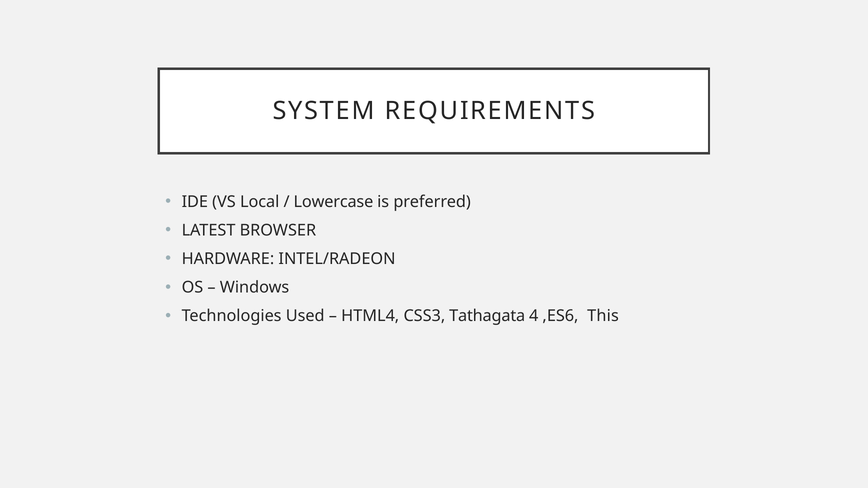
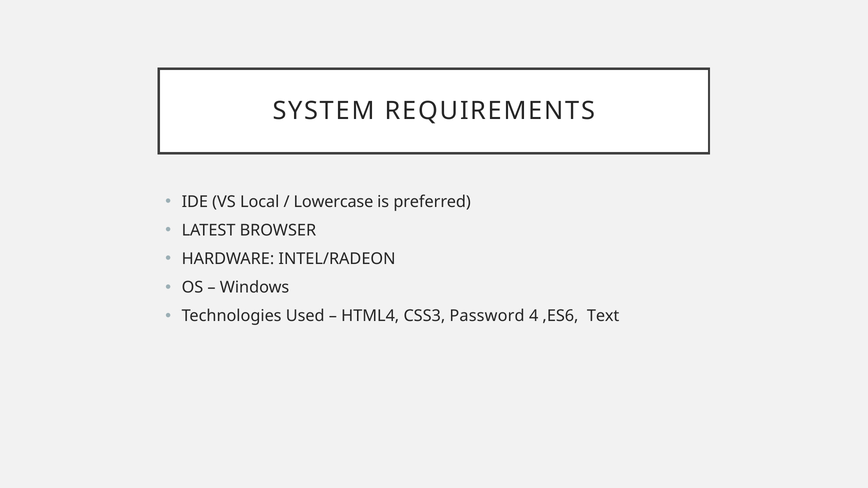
Tathagata: Tathagata -> Password
This: This -> Text
